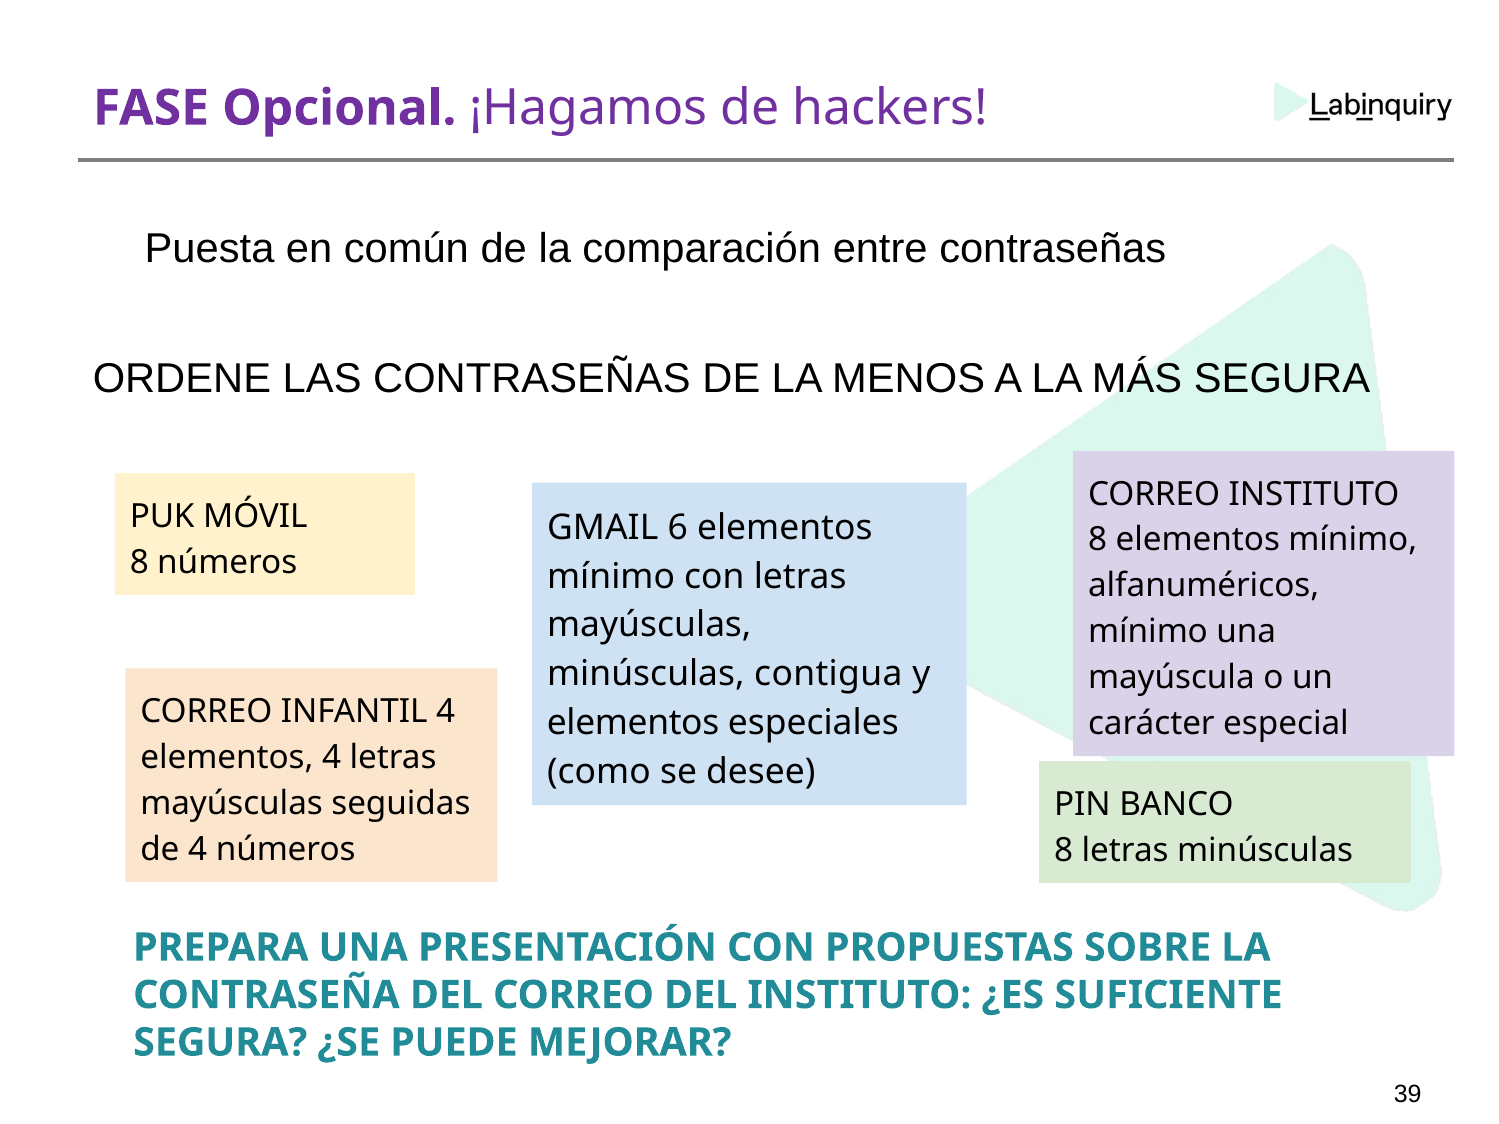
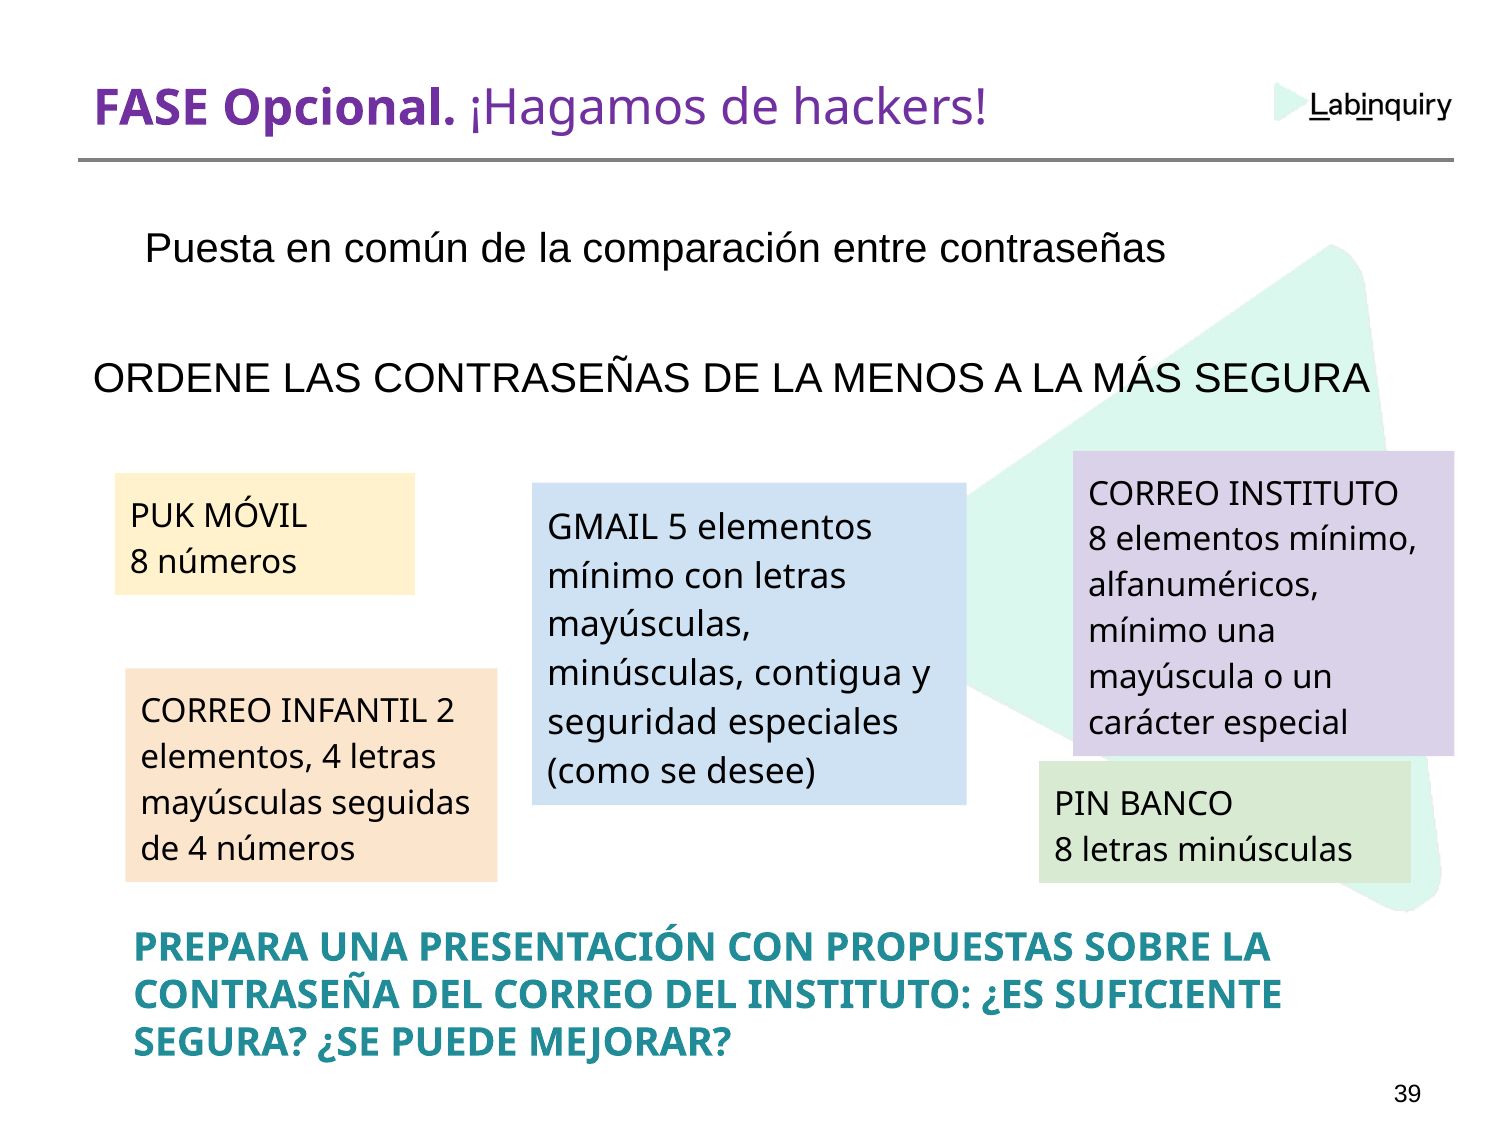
6: 6 -> 5
INFANTIL 4: 4 -> 2
elementos at (633, 723): elementos -> seguridad
